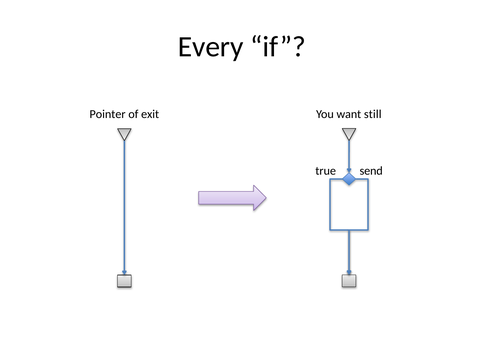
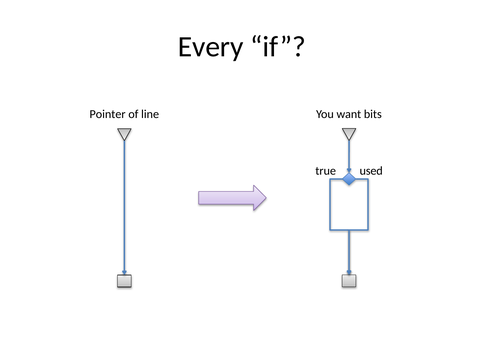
exit: exit -> line
still: still -> bits
send: send -> used
